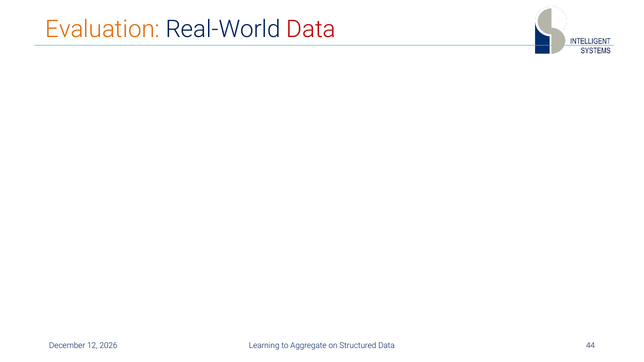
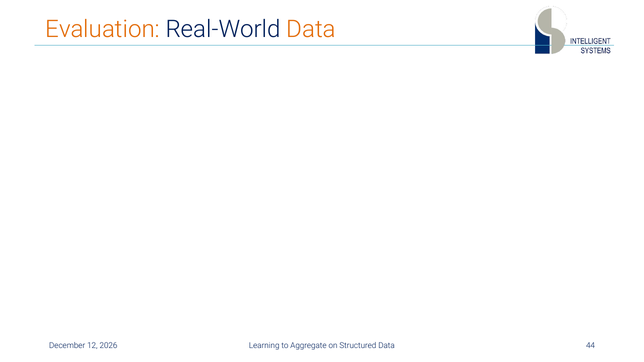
Data at (311, 30) colour: red -> orange
